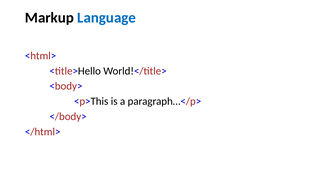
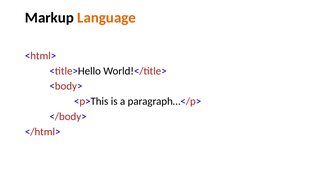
Language colour: blue -> orange
